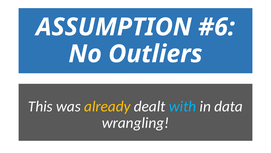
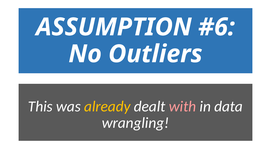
with colour: light blue -> pink
